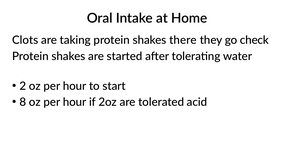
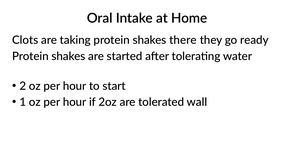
check: check -> ready
8: 8 -> 1
acid: acid -> wall
